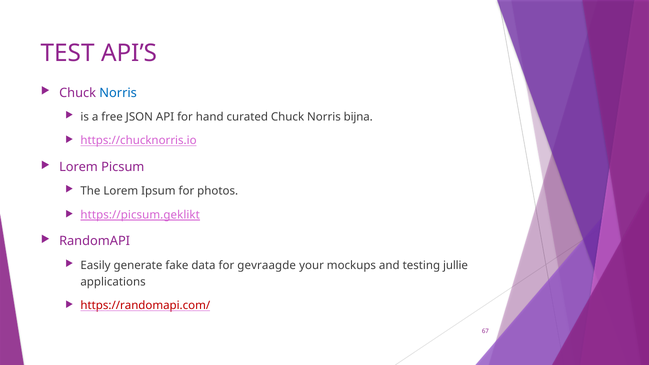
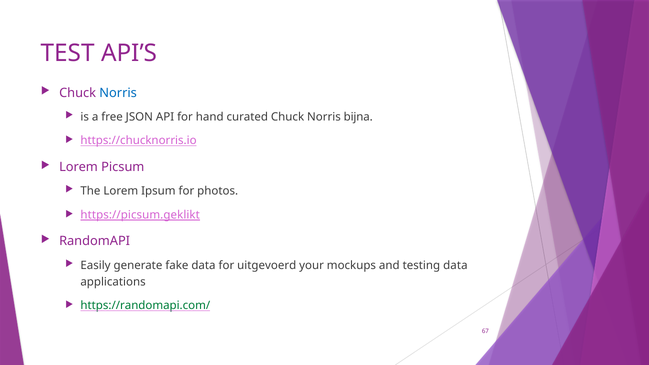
gevraagde: gevraagde -> uitgevoerd
testing jullie: jullie -> data
https://randomapi.com/ colour: red -> green
